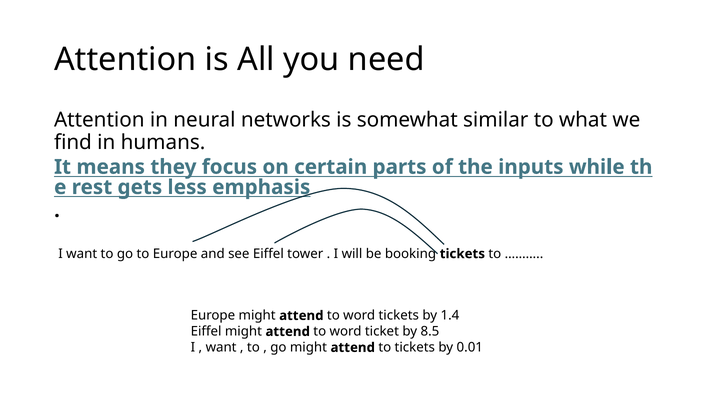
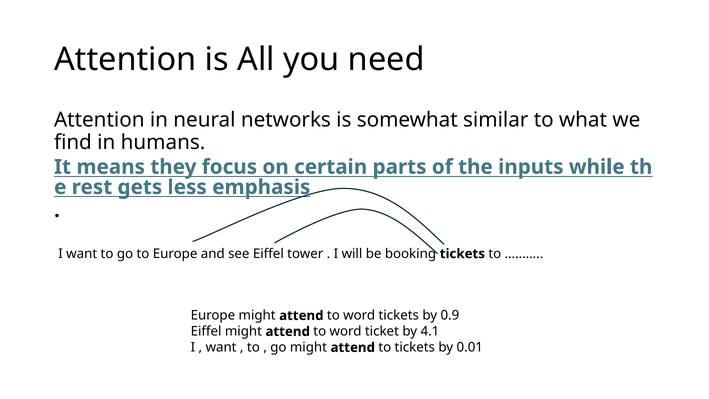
1.4: 1.4 -> 0.9
8.5: 8.5 -> 4.1
